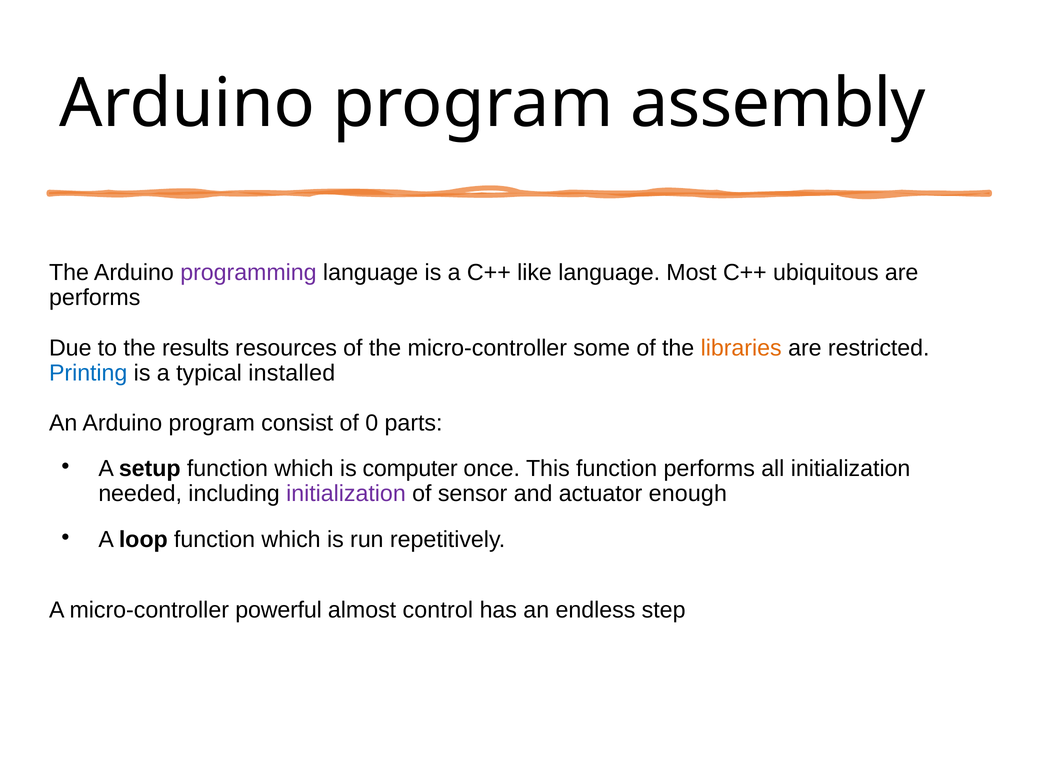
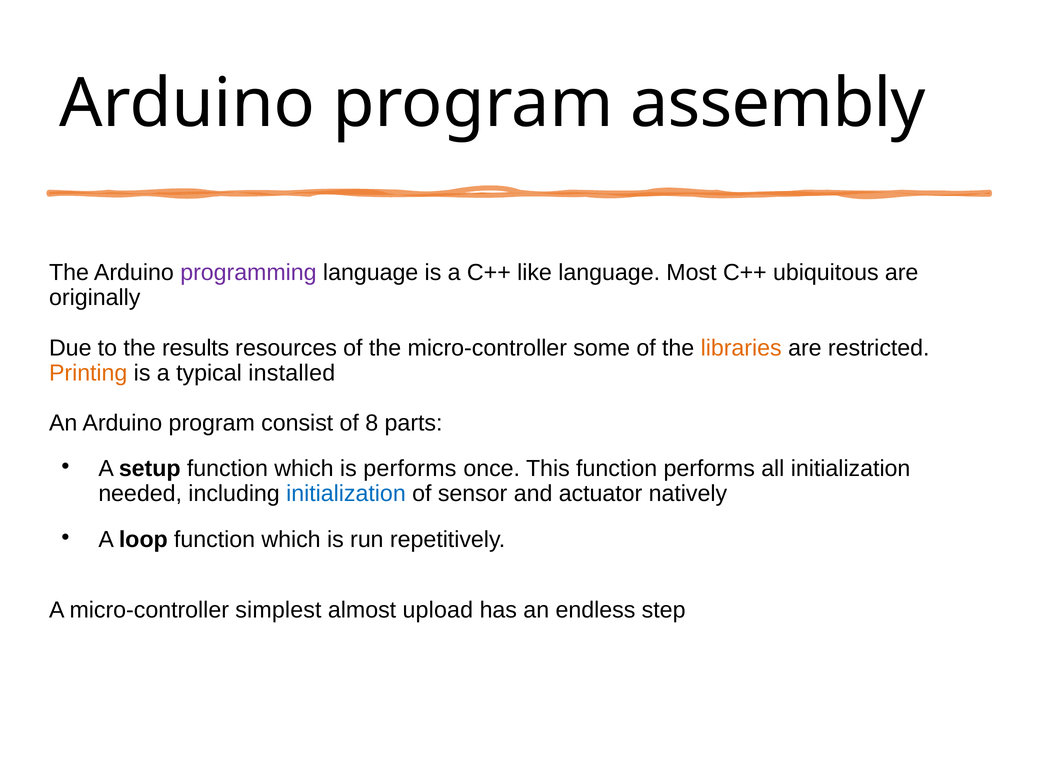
performs at (95, 298): performs -> originally
Printing colour: blue -> orange
0: 0 -> 8
is computer: computer -> performs
initialization at (346, 494) colour: purple -> blue
enough: enough -> natively
powerful: powerful -> simplest
control: control -> upload
